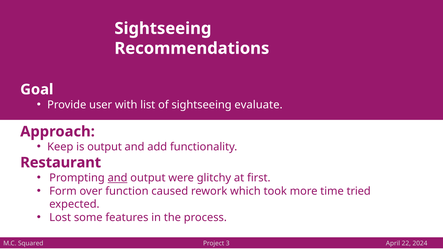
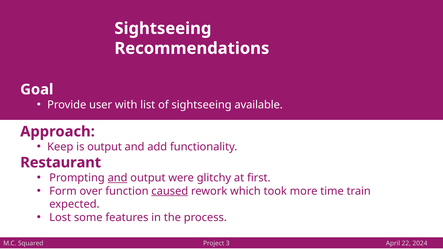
evaluate: evaluate -> available
caused underline: none -> present
tried: tried -> train
